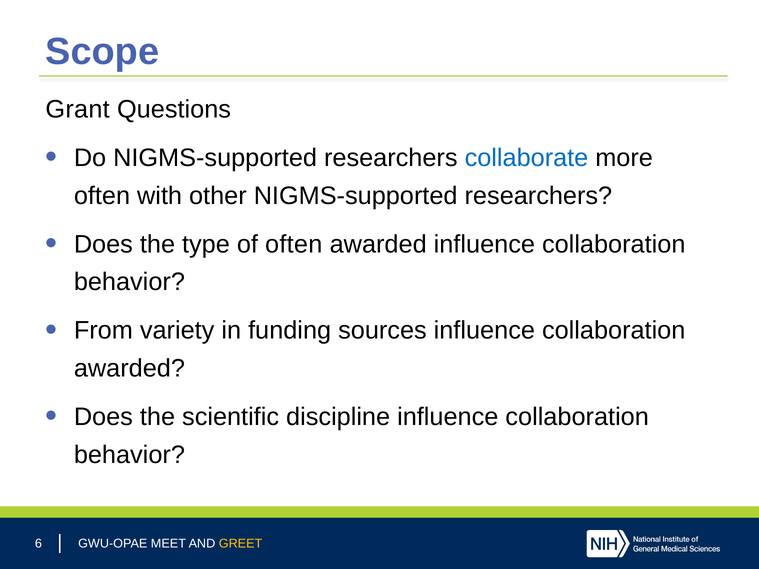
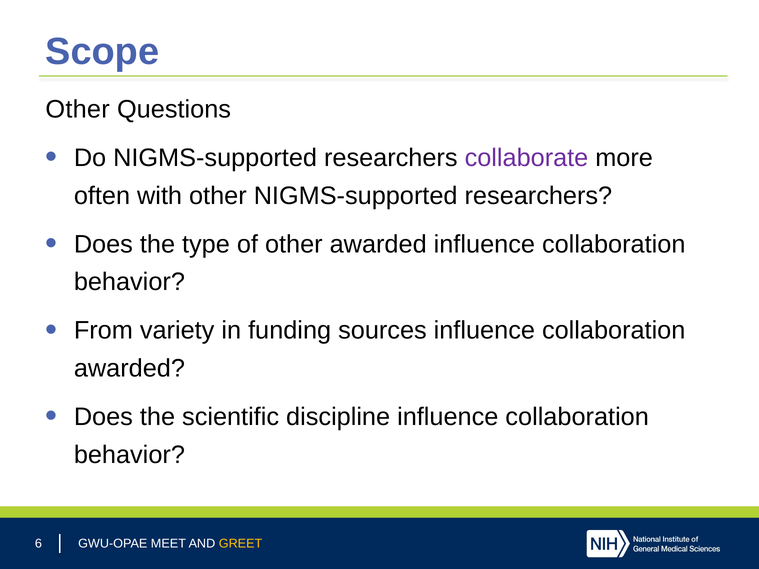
Grant at (78, 109): Grant -> Other
collaborate colour: blue -> purple
of often: often -> other
